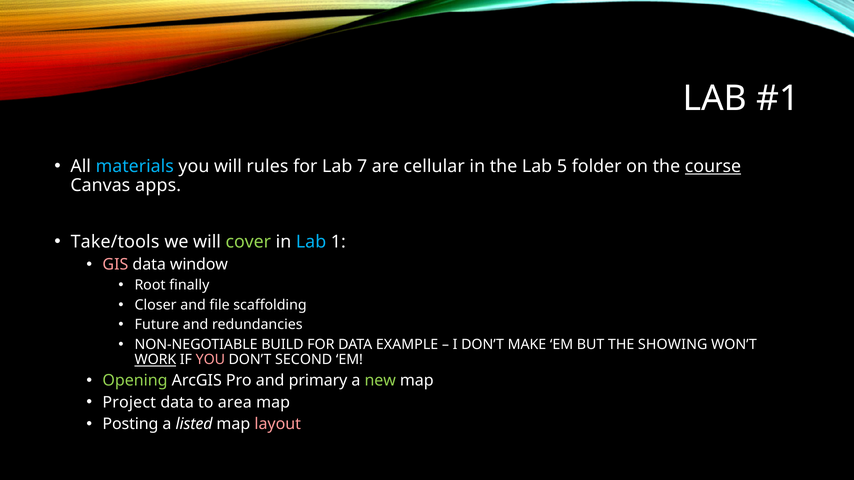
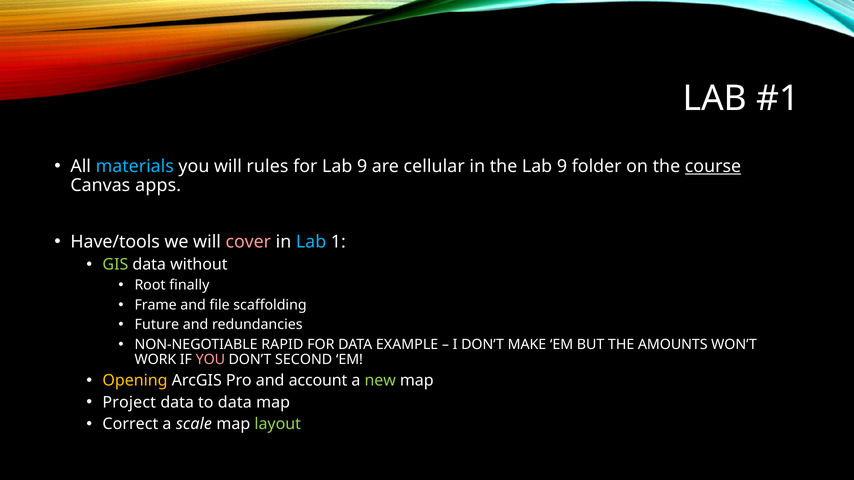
for Lab 7: 7 -> 9
the Lab 5: 5 -> 9
Take/tools: Take/tools -> Have/tools
cover colour: light green -> pink
GIS colour: pink -> light green
window: window -> without
Closer: Closer -> Frame
BUILD: BUILD -> RAPID
SHOWING: SHOWING -> AMOUNTS
WORK underline: present -> none
Opening colour: light green -> yellow
primary: primary -> account
to area: area -> data
Posting: Posting -> Correct
listed: listed -> scale
layout colour: pink -> light green
